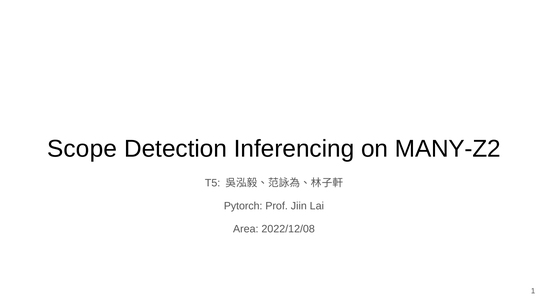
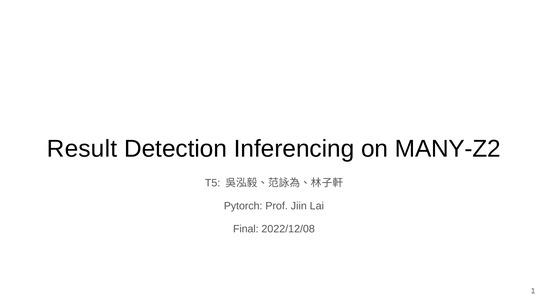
Scope: Scope -> Result
Area: Area -> Final
